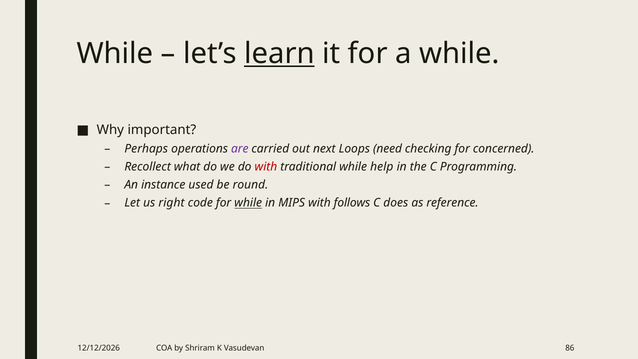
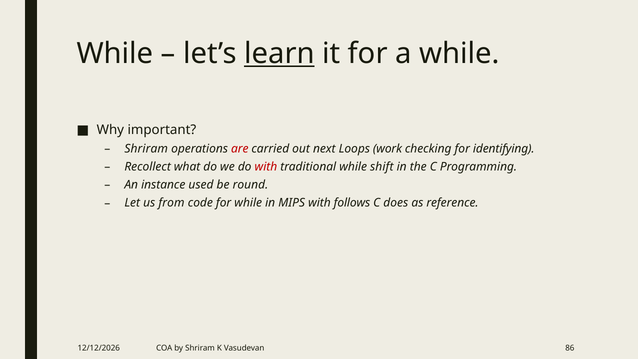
Perhaps at (146, 149): Perhaps -> Shriram
are colour: purple -> red
need: need -> work
concerned: concerned -> identifying
help: help -> shift
right: right -> from
while at (248, 203) underline: present -> none
